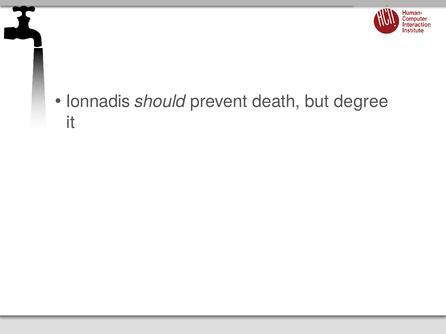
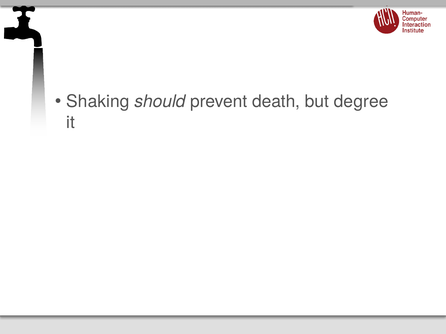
Ionnadis: Ionnadis -> Shaking
